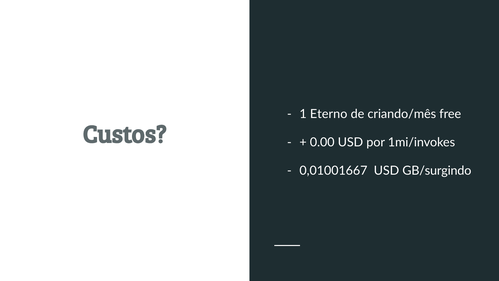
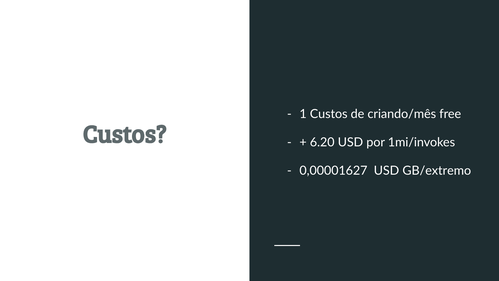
1 Eterno: Eterno -> Custos
0.00: 0.00 -> 6.20
0,01001667: 0,01001667 -> 0,00001627
GB/surgindo: GB/surgindo -> GB/extremo
